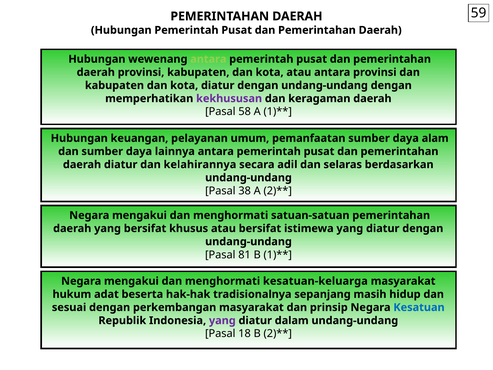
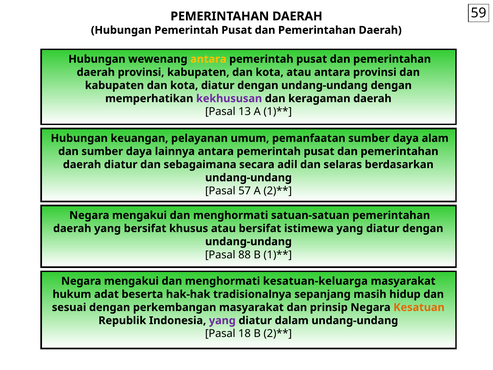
antara at (208, 59) colour: light green -> yellow
58: 58 -> 13
kelahirannya: kelahirannya -> sebagaimana
38: 38 -> 57
81: 81 -> 88
Kesatuan colour: blue -> orange
